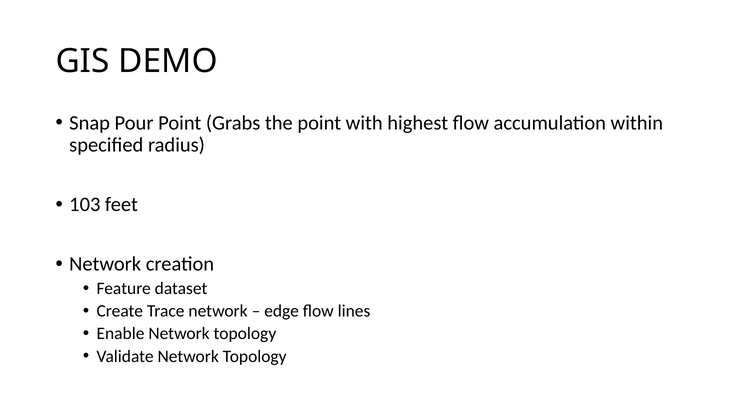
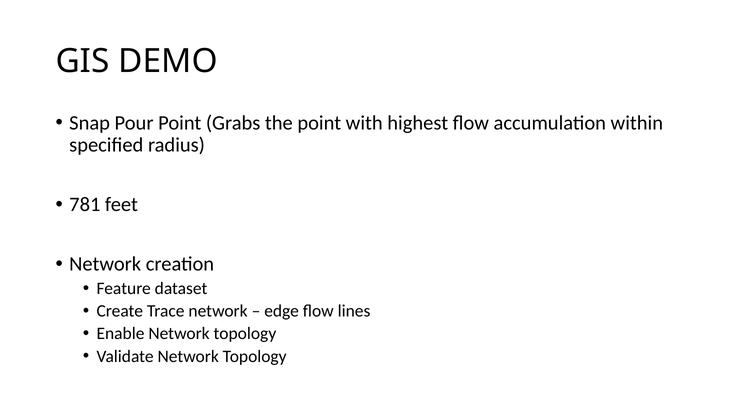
103: 103 -> 781
